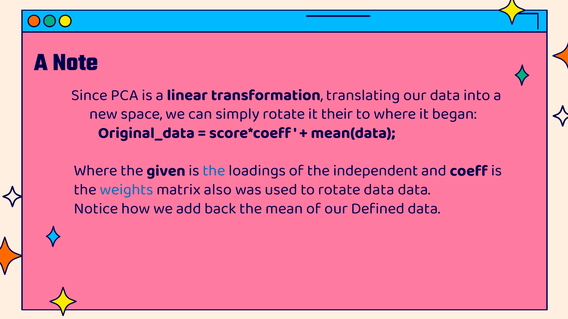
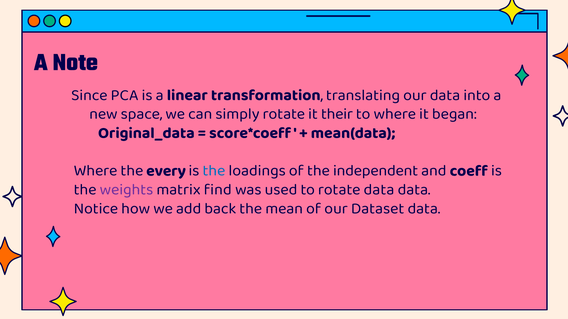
given: given -> every
weights colour: blue -> purple
also: also -> find
Defined: Defined -> Dataset
